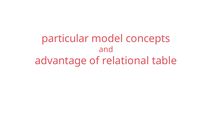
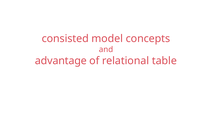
particular: particular -> consisted
